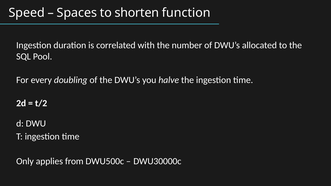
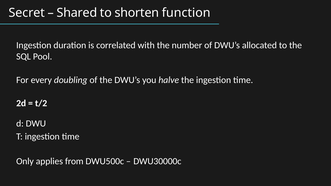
Speed: Speed -> Secret
Spaces: Spaces -> Shared
